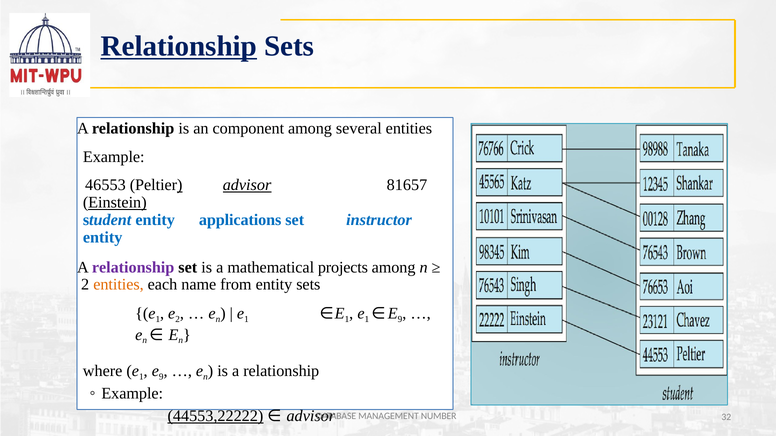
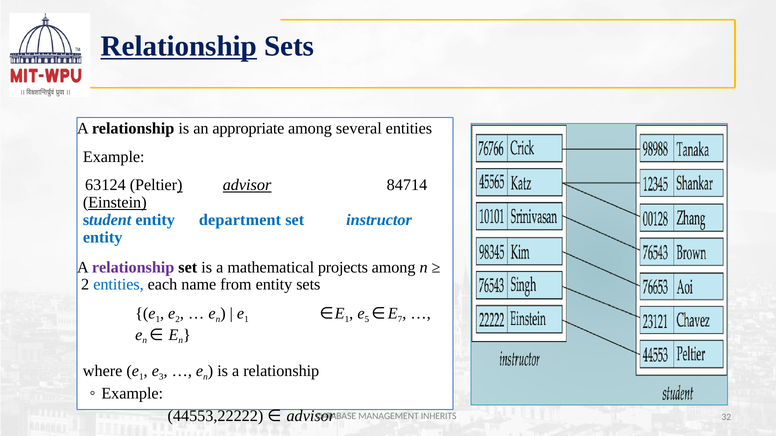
component: component -> appropriate
46553: 46553 -> 63124
81657: 81657 -> 84714
applications: applications -> department
entities at (119, 285) colour: orange -> blue
1 at (367, 319): 1 -> 5
9 at (400, 319): 9 -> 7
9 at (161, 377): 9 -> 3
44553,22222 underline: present -> none
NUMBER: NUMBER -> INHERITS
